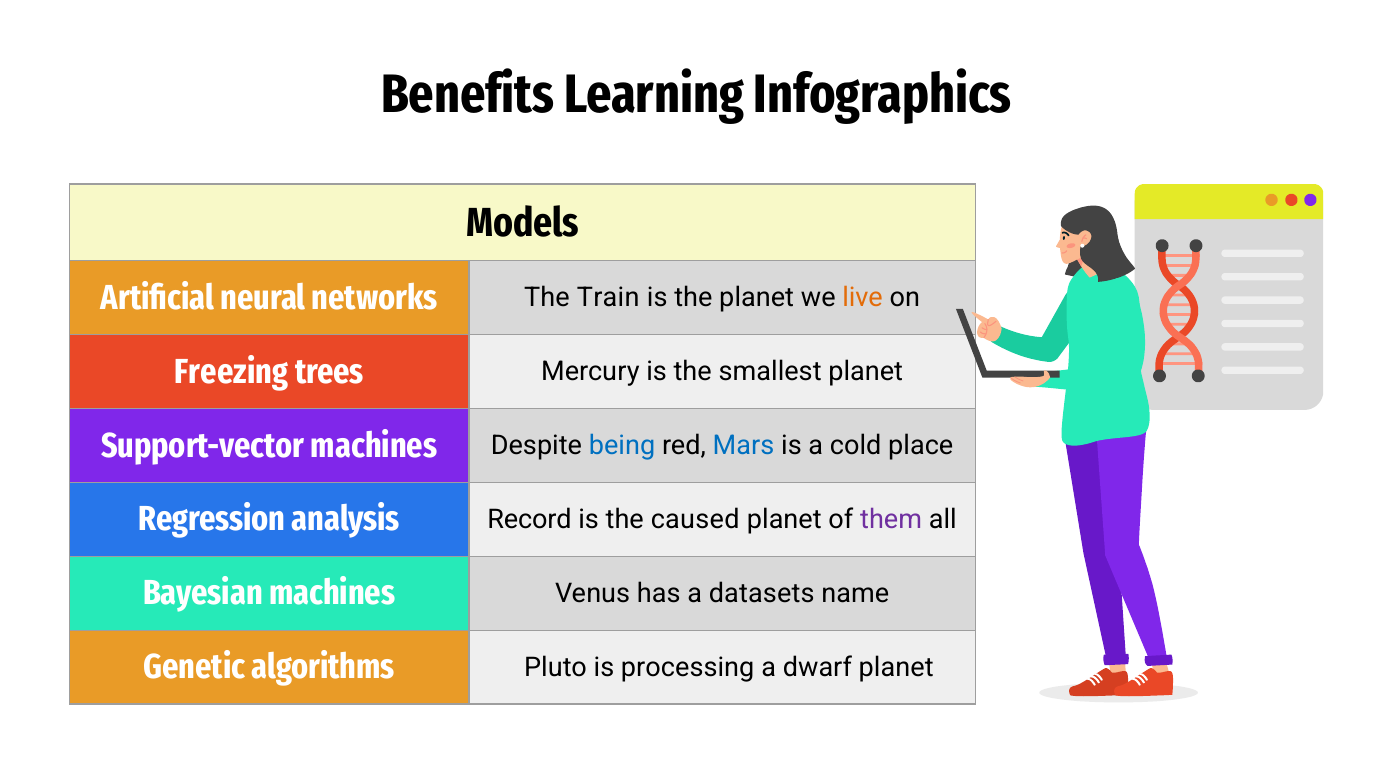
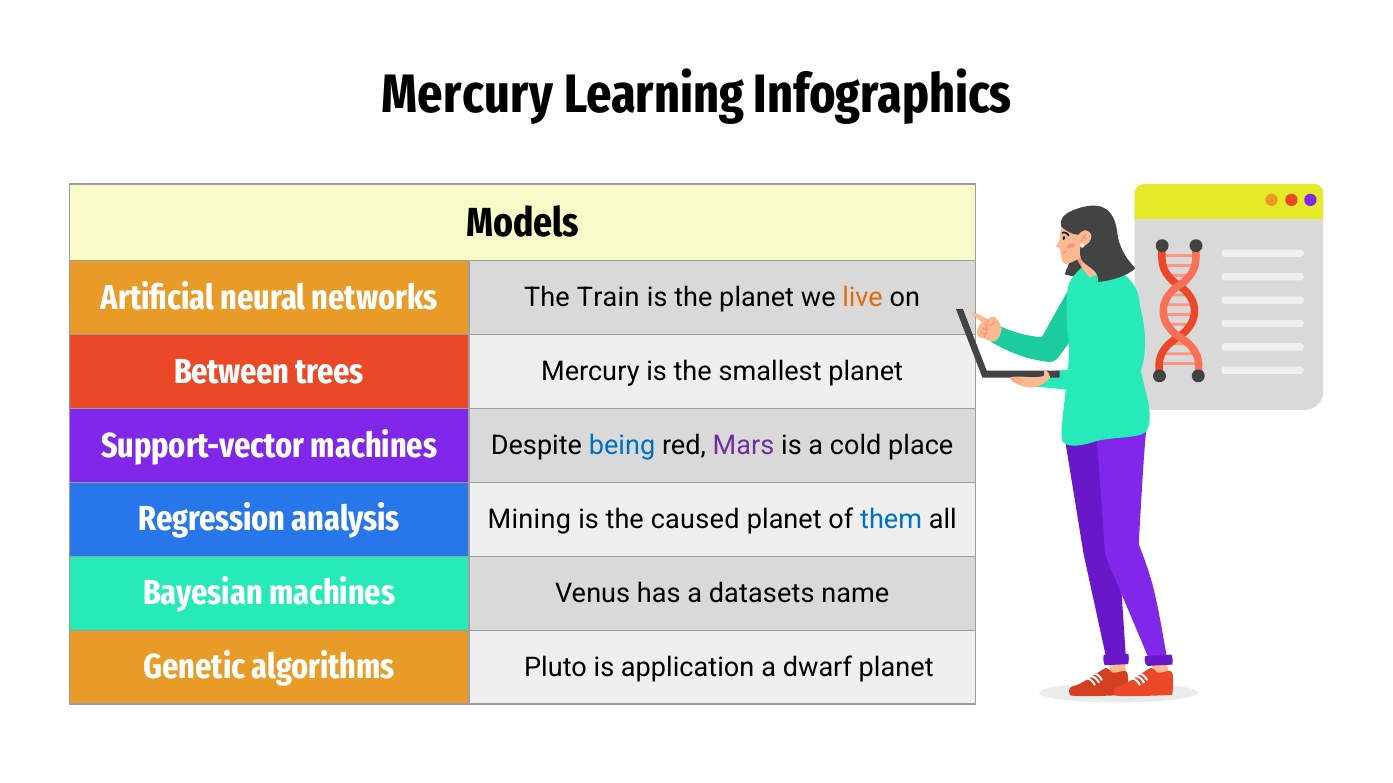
Benefits at (468, 95): Benefits -> Mercury
Freezing: Freezing -> Between
Mars colour: blue -> purple
Record: Record -> Mining
them colour: purple -> blue
processing: processing -> application
